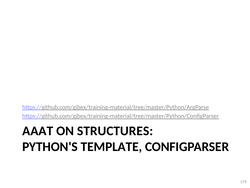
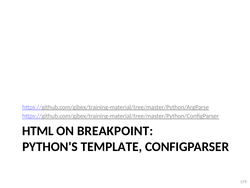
AAAT: AAAT -> HTML
STRUCTURES: STRUCTURES -> BREAKPOINT
